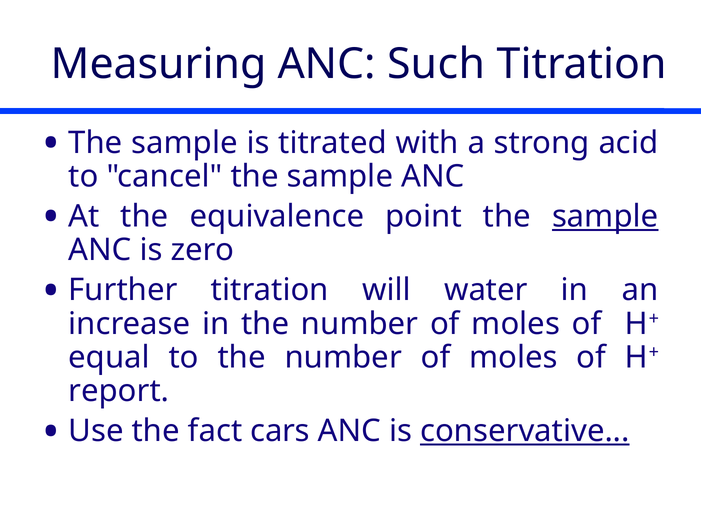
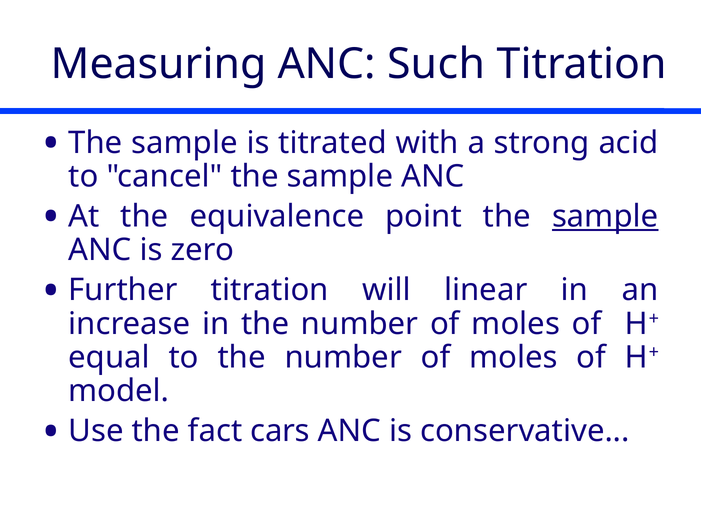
water: water -> linear
report: report -> model
conservative underline: present -> none
